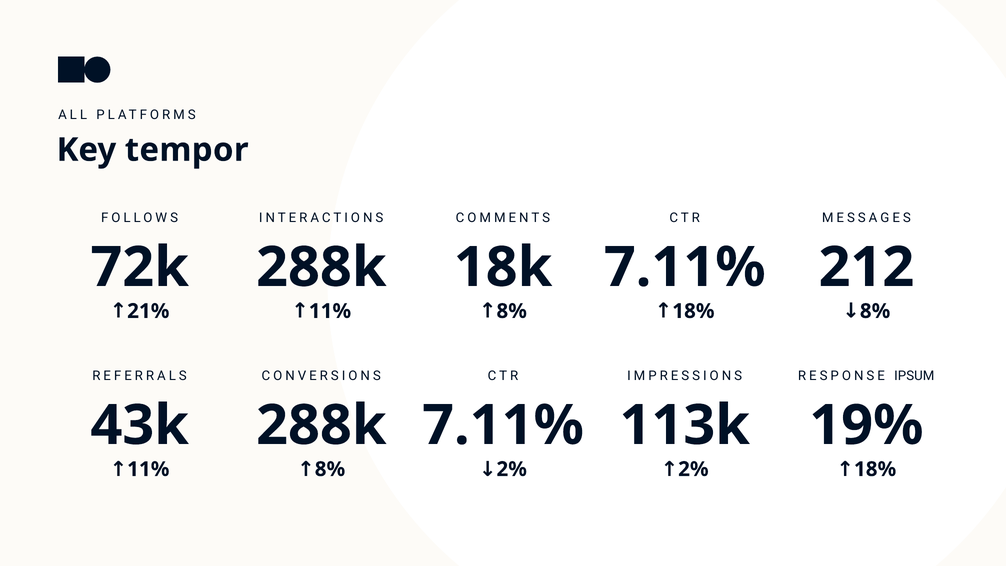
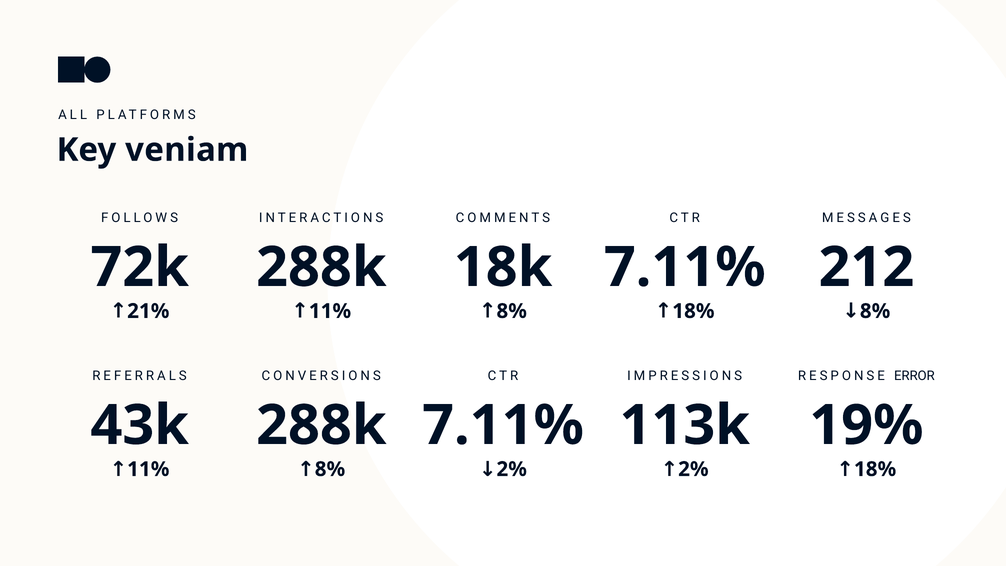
tempor: tempor -> veniam
IPSUM: IPSUM -> ERROR
